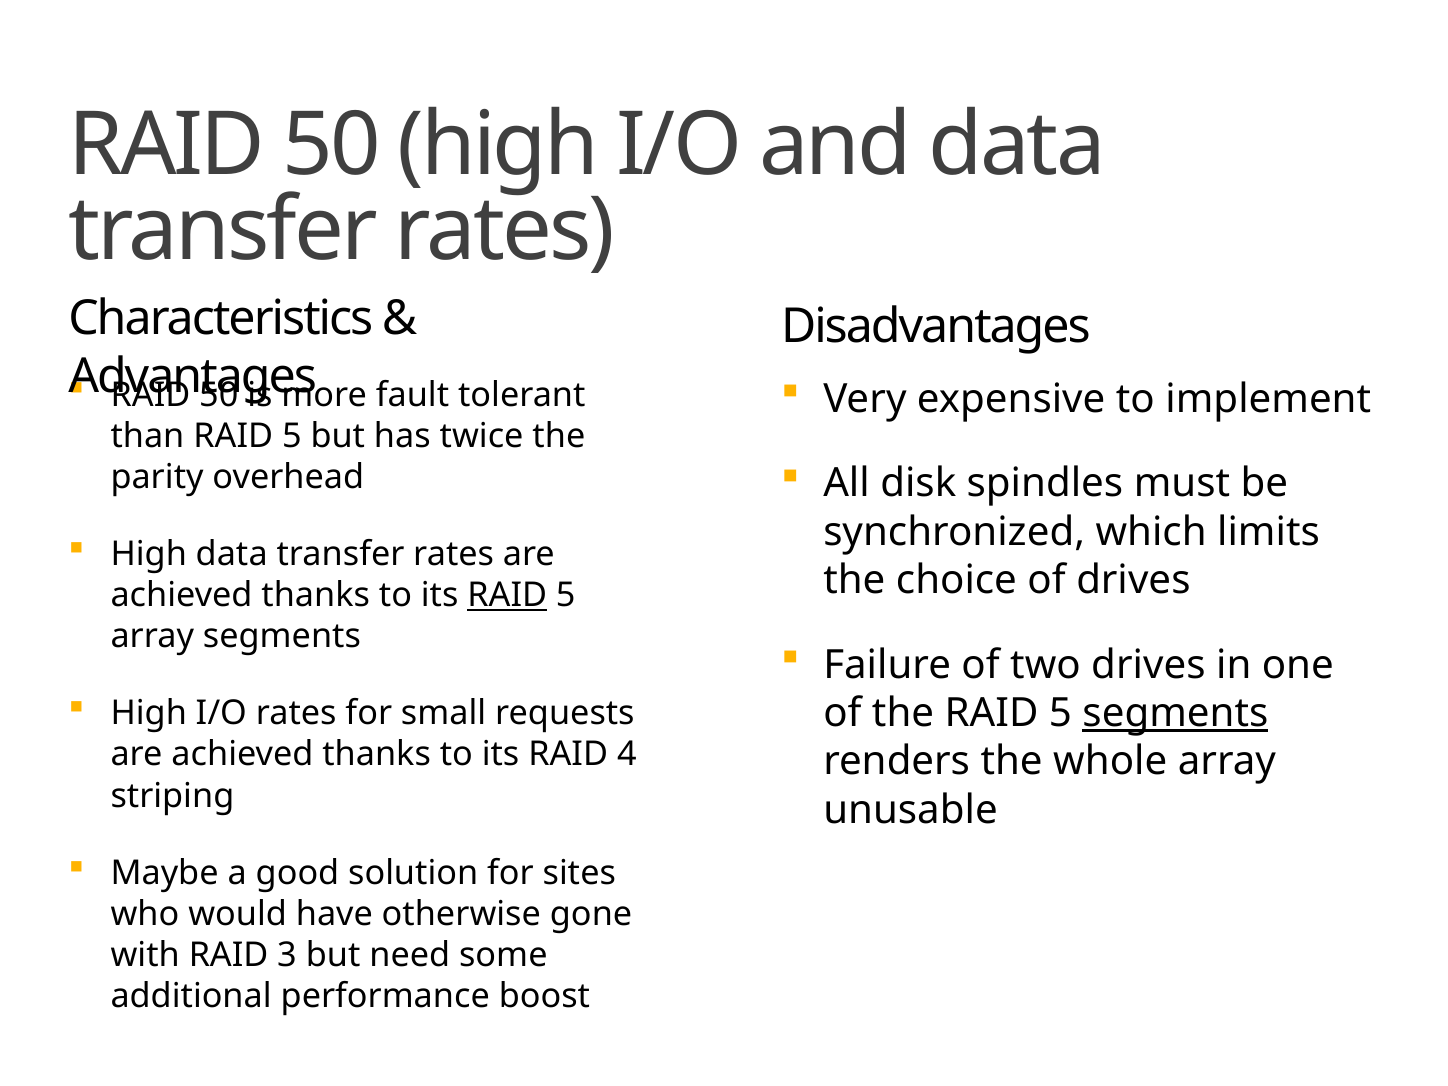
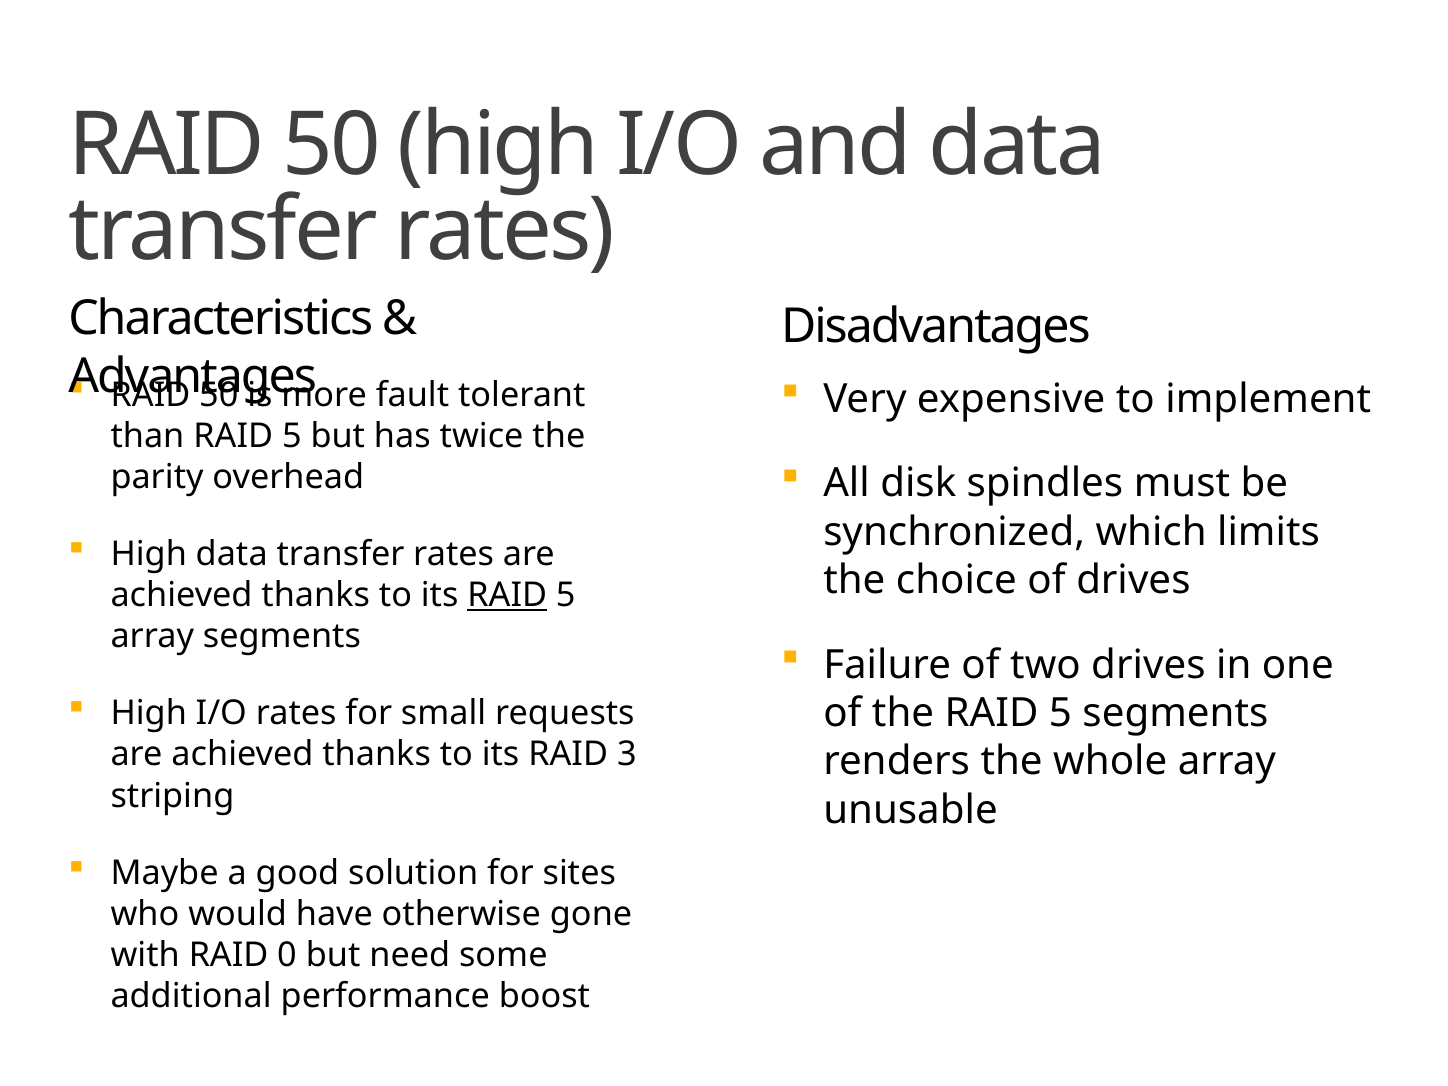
segments at (1175, 713) underline: present -> none
4: 4 -> 3
3: 3 -> 0
